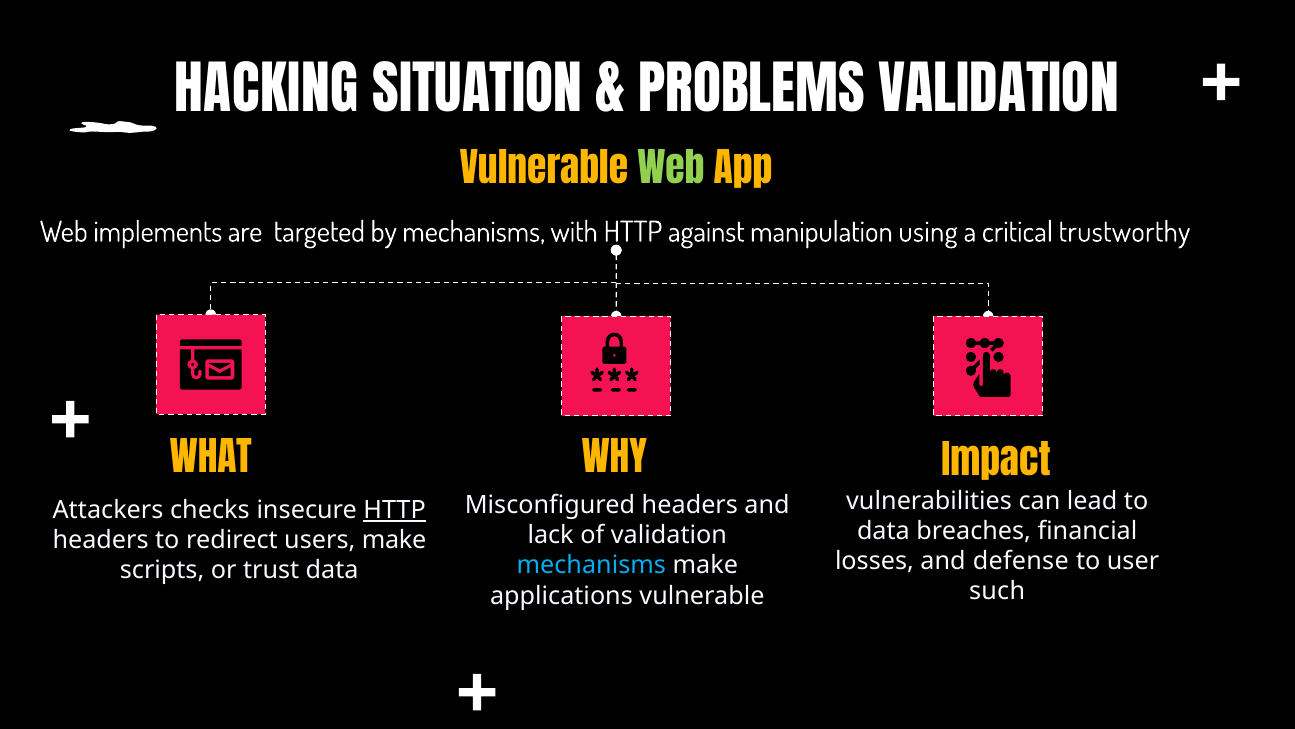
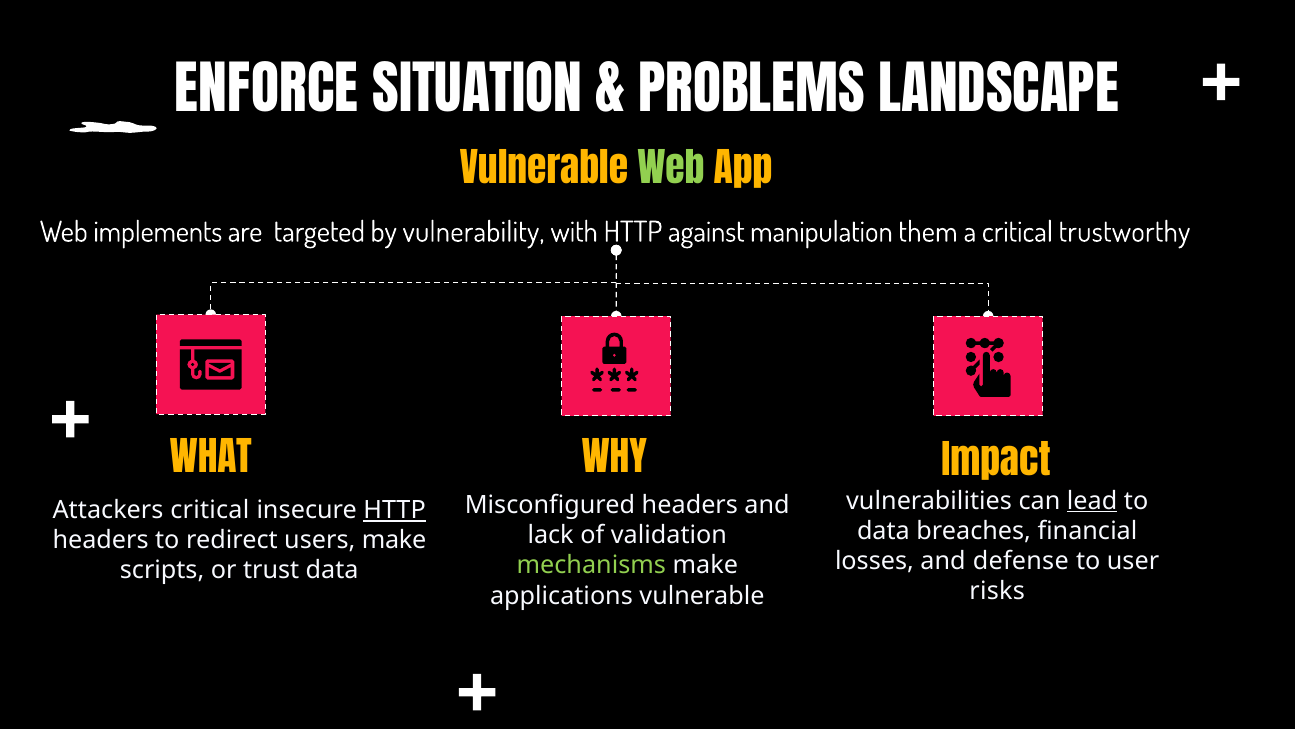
HACKING: HACKING -> ENFORCE
PROBLEMS VALIDATION: VALIDATION -> LANDSCAPE
by mechanisms: mechanisms -> vulnerability
using: using -> them
lead underline: none -> present
Attackers checks: checks -> critical
mechanisms at (591, 565) colour: light blue -> light green
such: such -> risks
